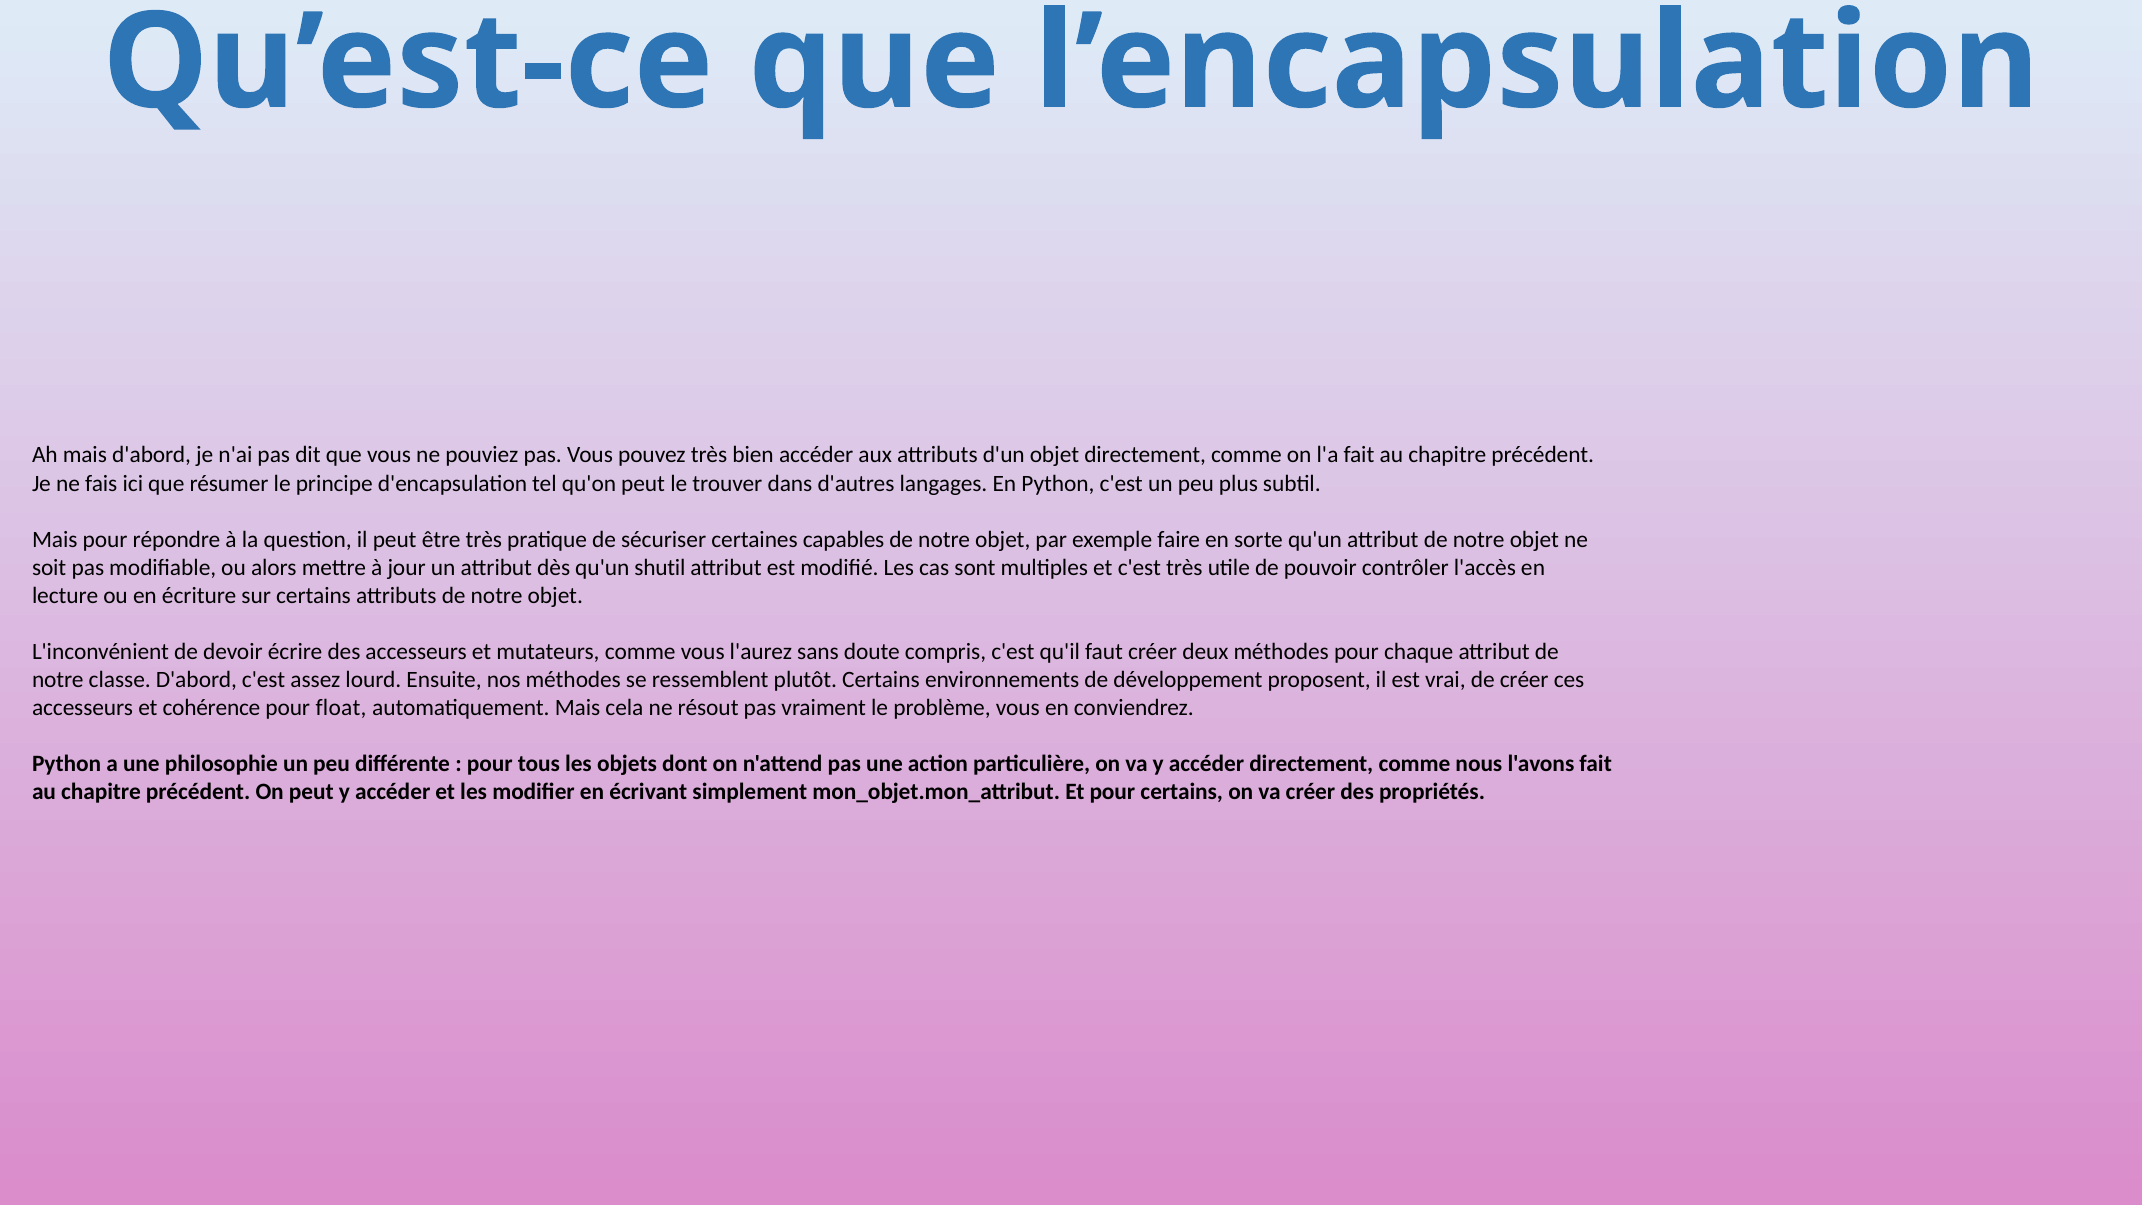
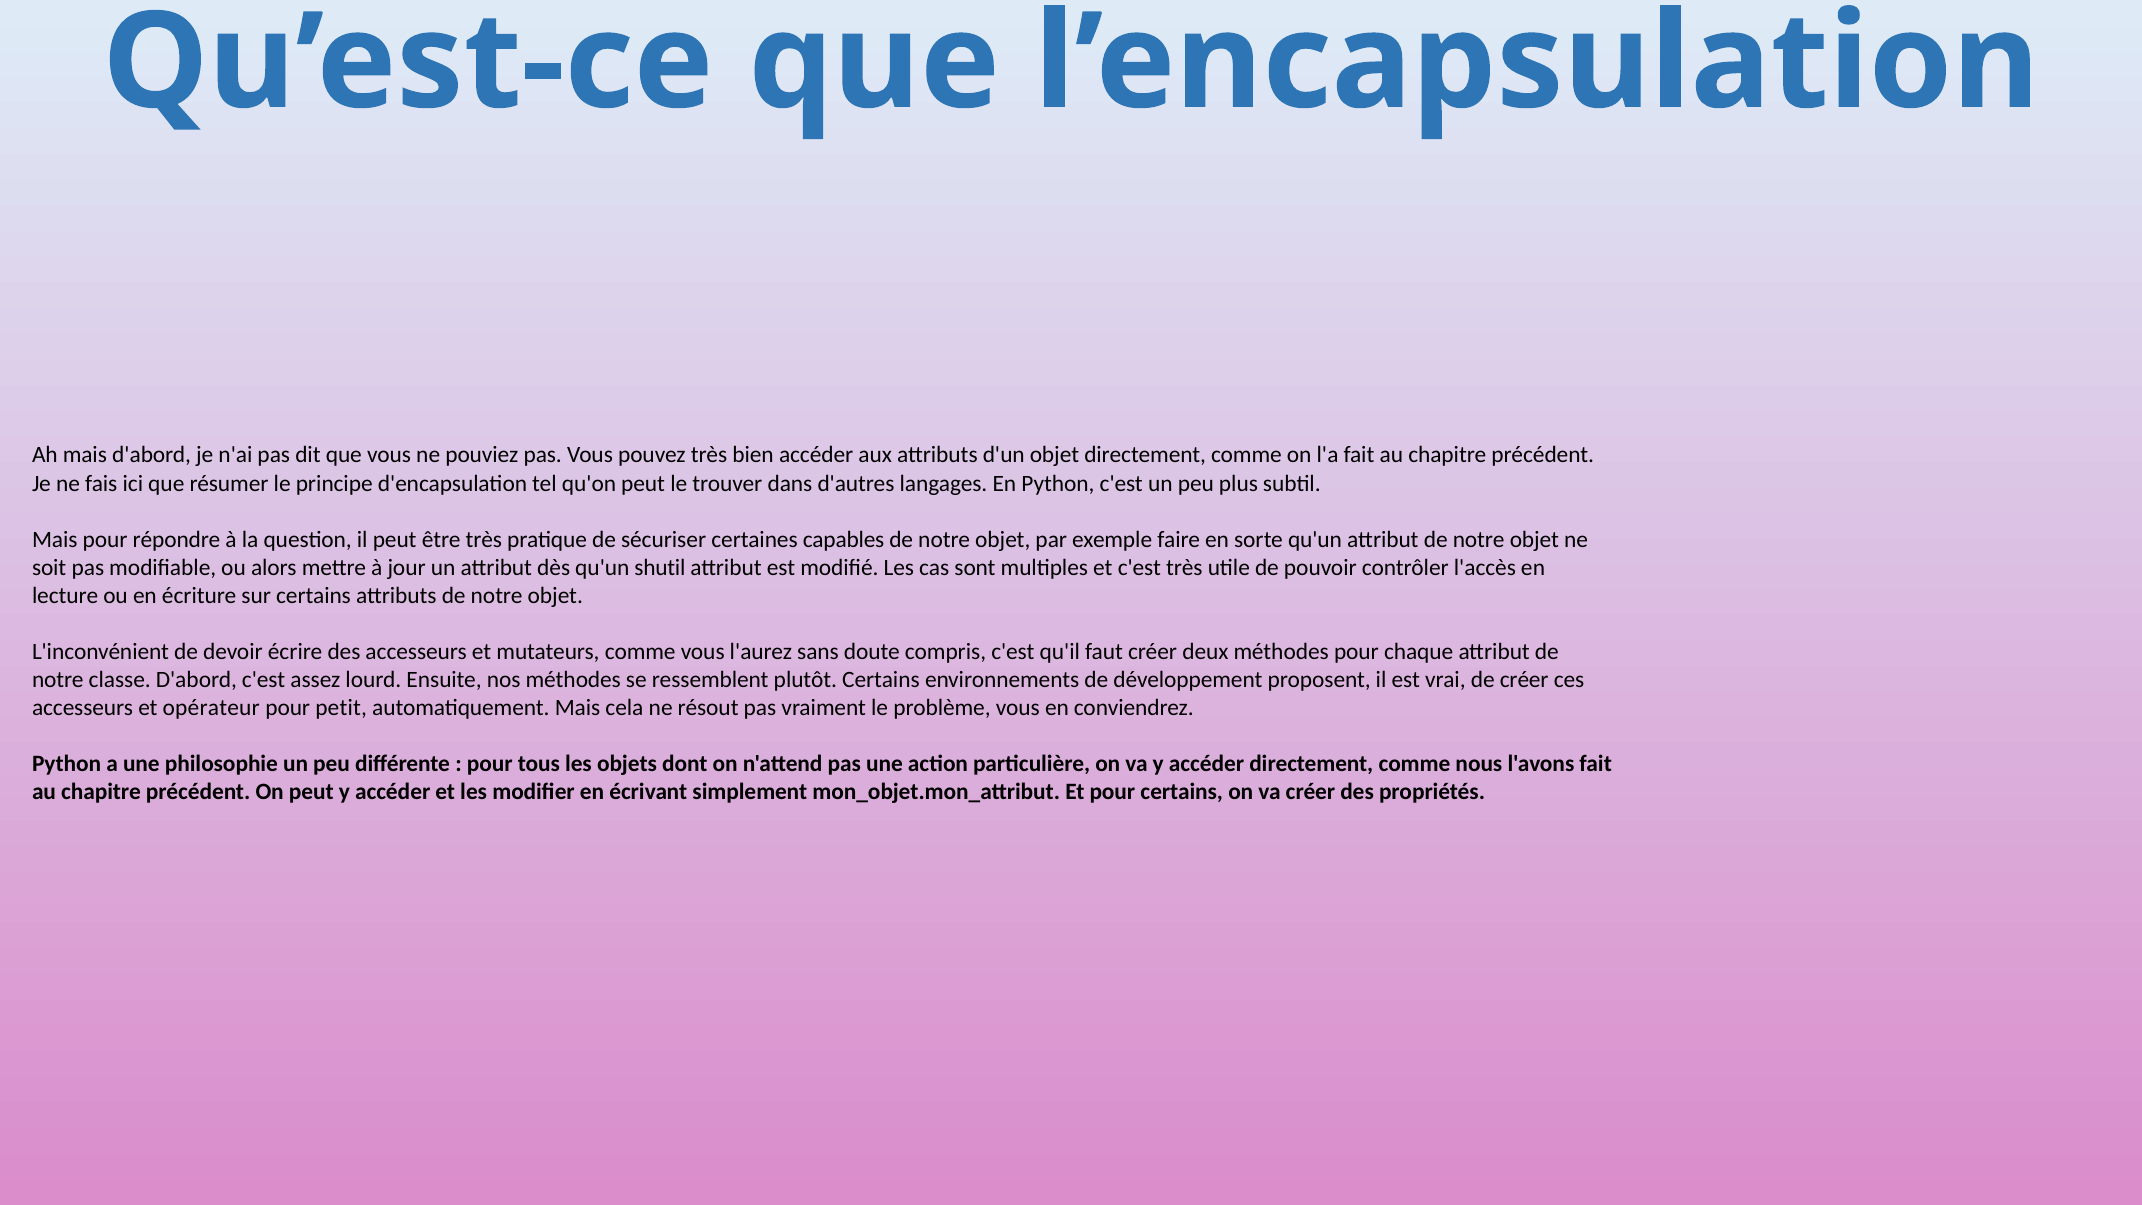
cohérence: cohérence -> opérateur
float: float -> petit
